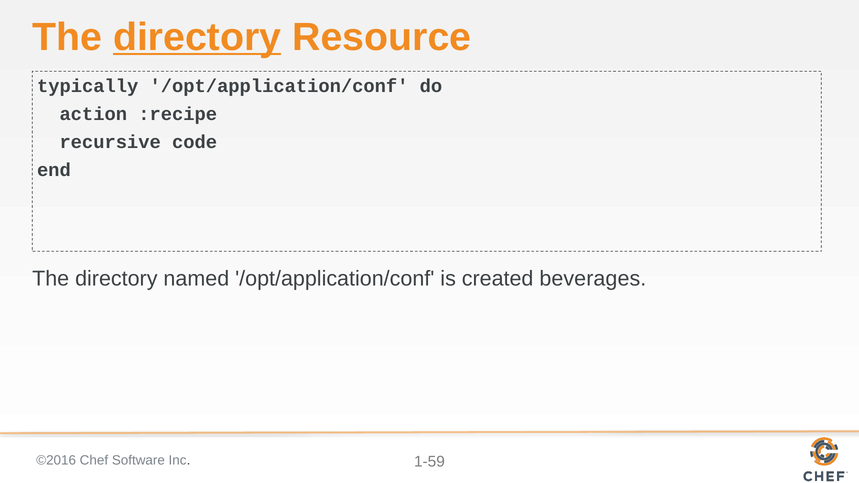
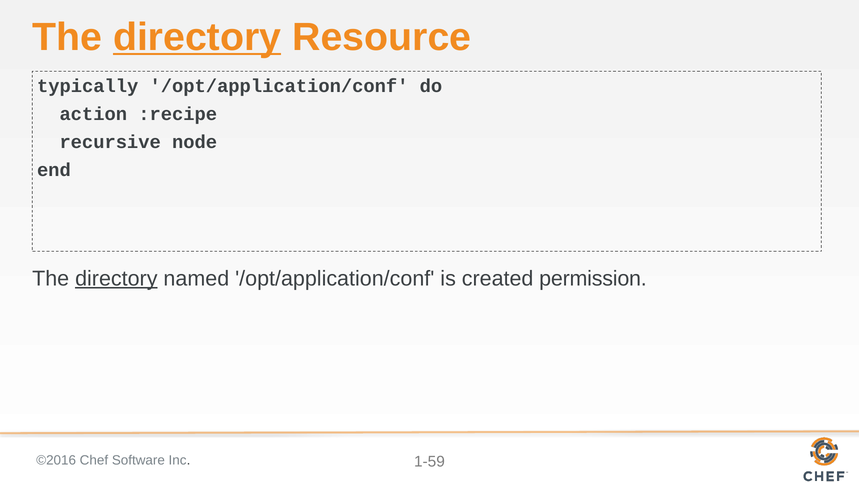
code: code -> node
directory at (116, 279) underline: none -> present
beverages: beverages -> permission
